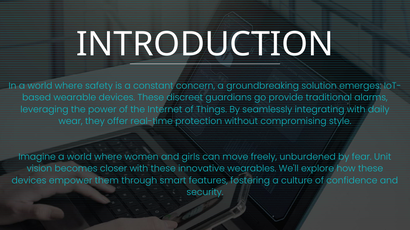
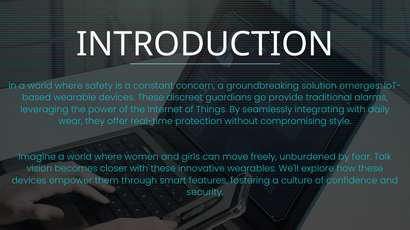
Unit: Unit -> Talk
